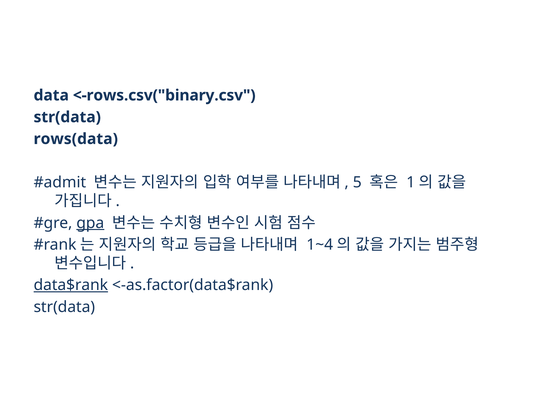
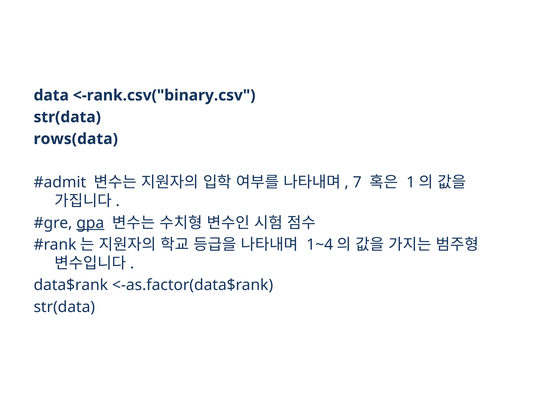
<-rows.csv("binary.csv: <-rows.csv("binary.csv -> <-rank.csv("binary.csv
5: 5 -> 7
data$rank underline: present -> none
